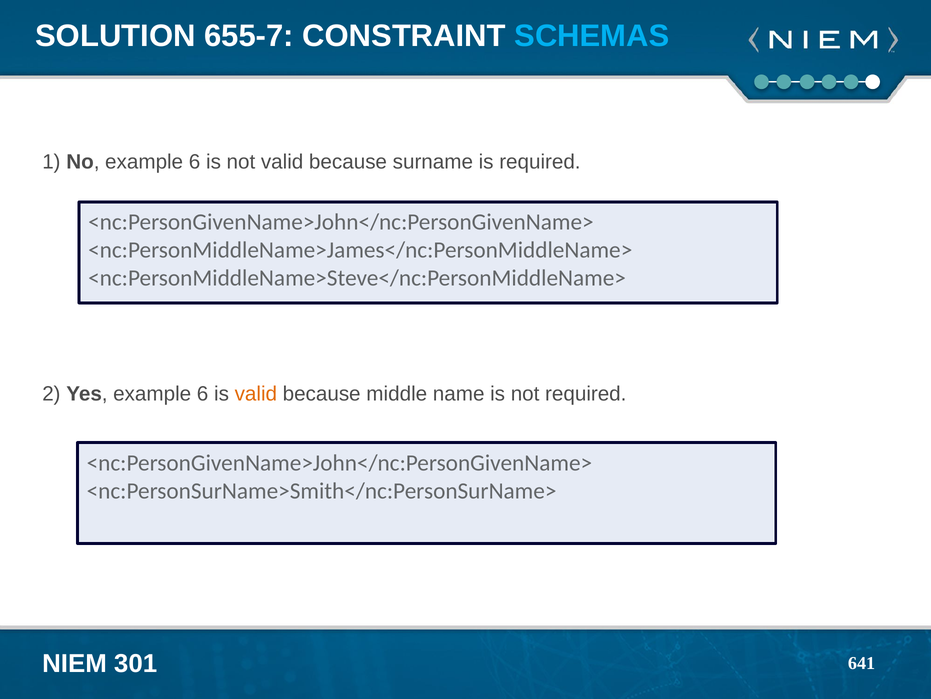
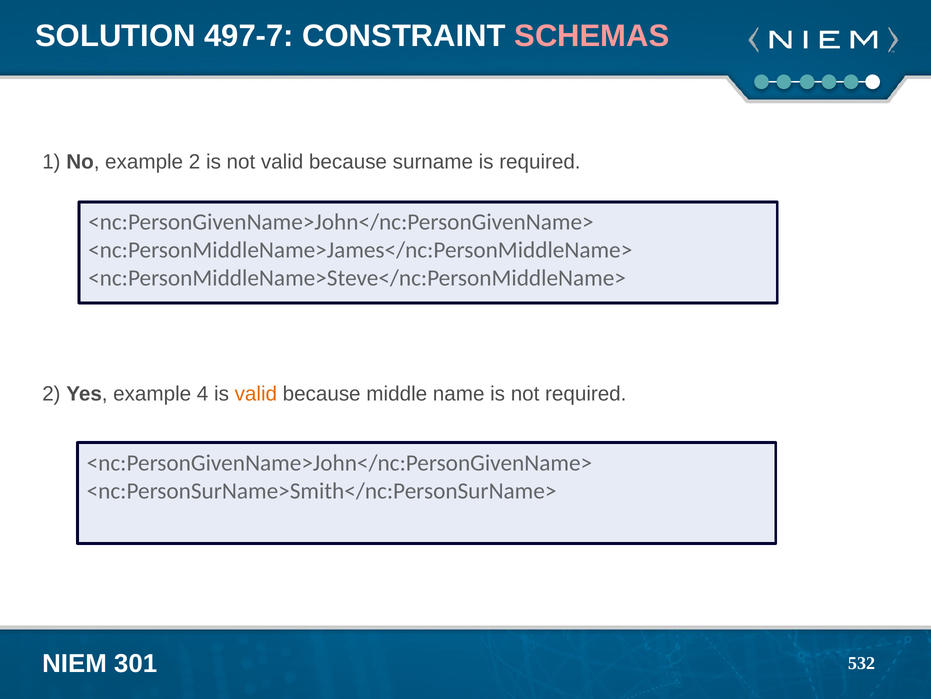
655-7: 655-7 -> 497-7
SCHEMAS colour: light blue -> pink
No example 6: 6 -> 2
Yes example 6: 6 -> 4
641: 641 -> 532
